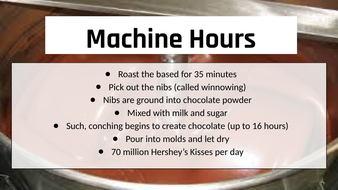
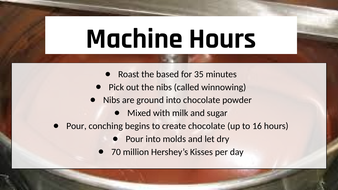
Such at (76, 126): Such -> Pour
